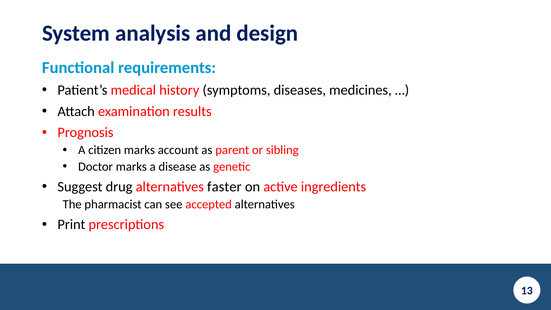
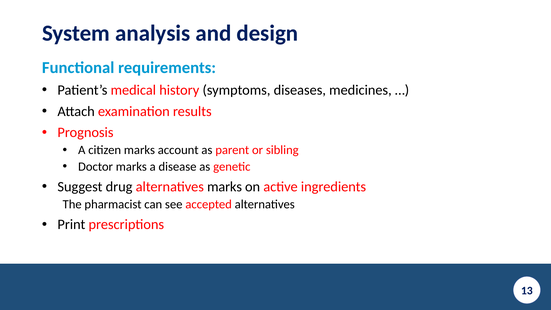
alternatives faster: faster -> marks
